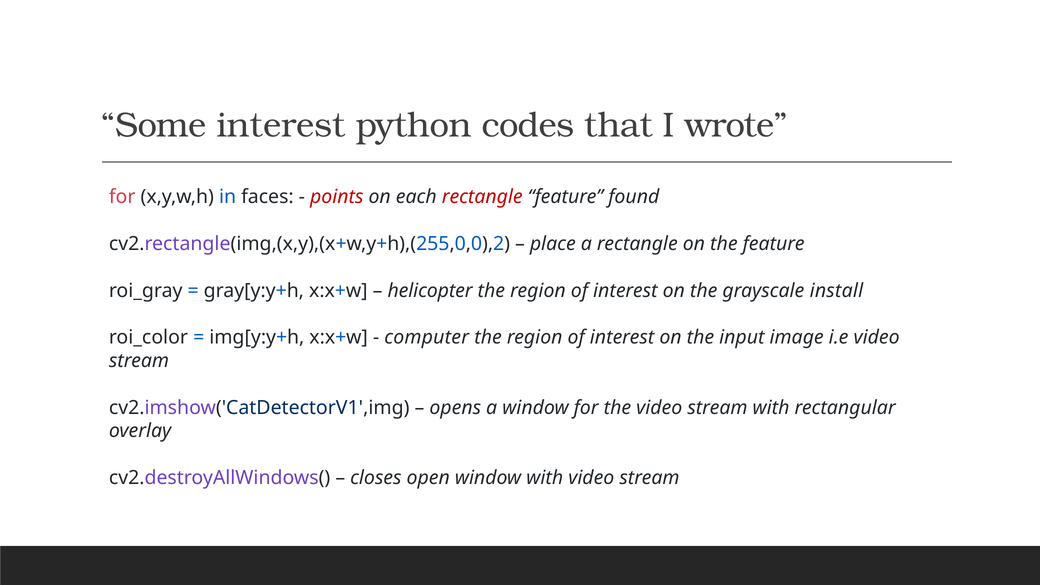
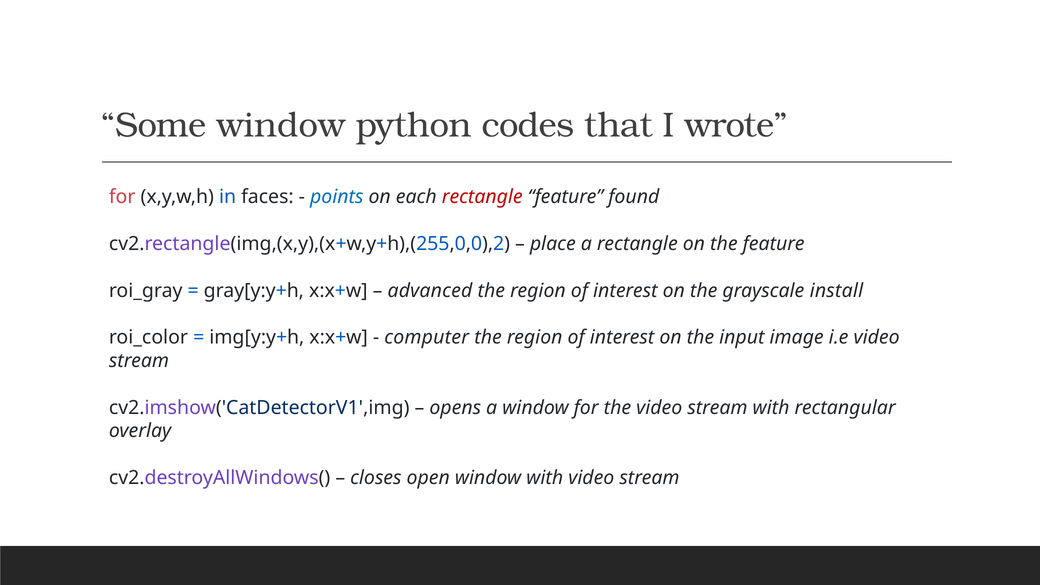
Some interest: interest -> window
points colour: red -> blue
helicopter: helicopter -> advanced
